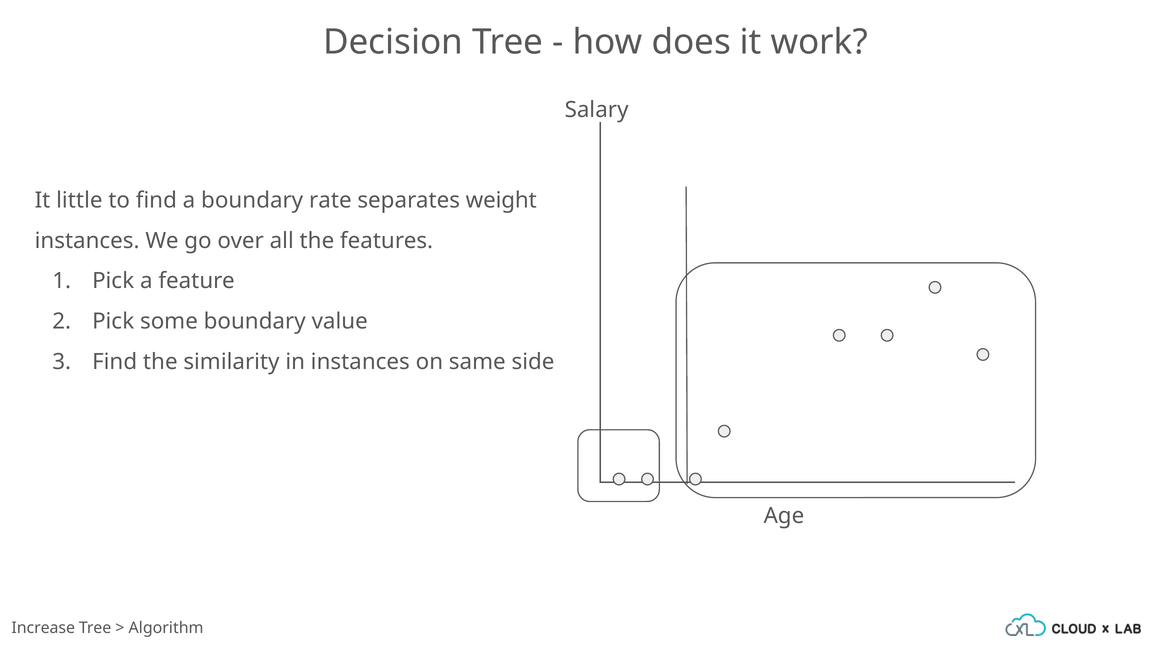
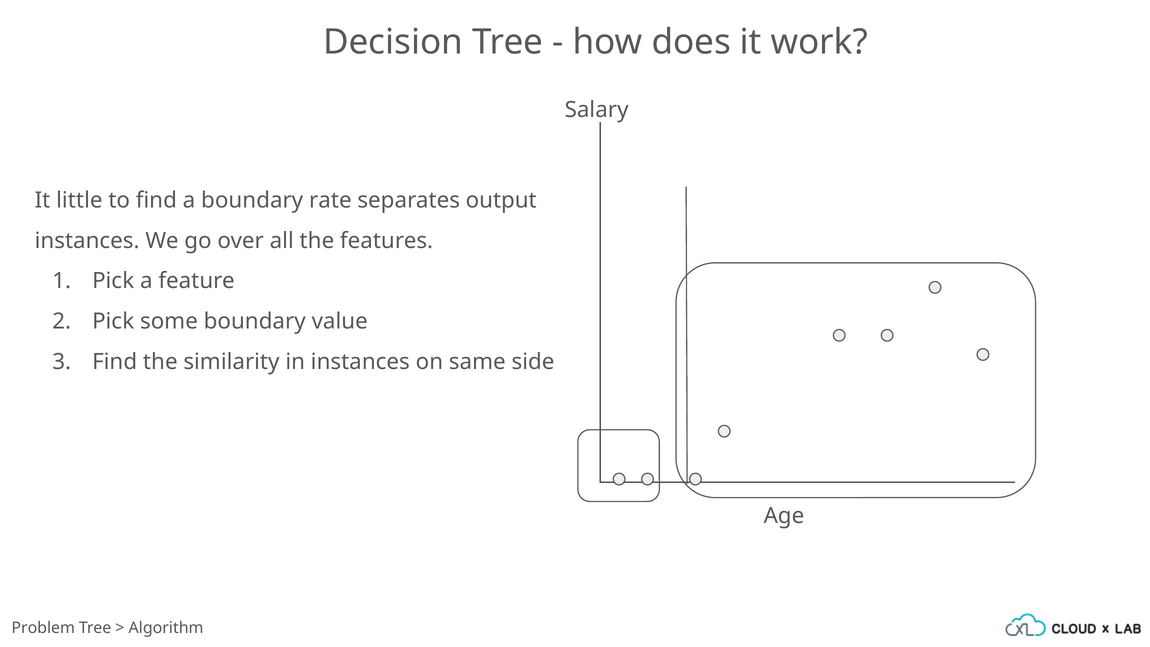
weight: weight -> output
Increase: Increase -> Problem
